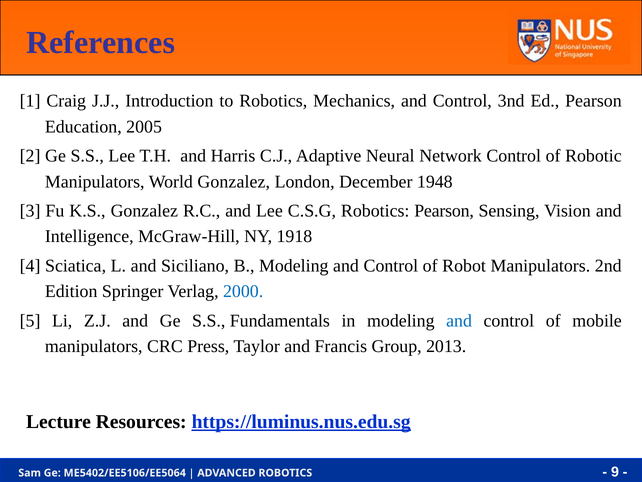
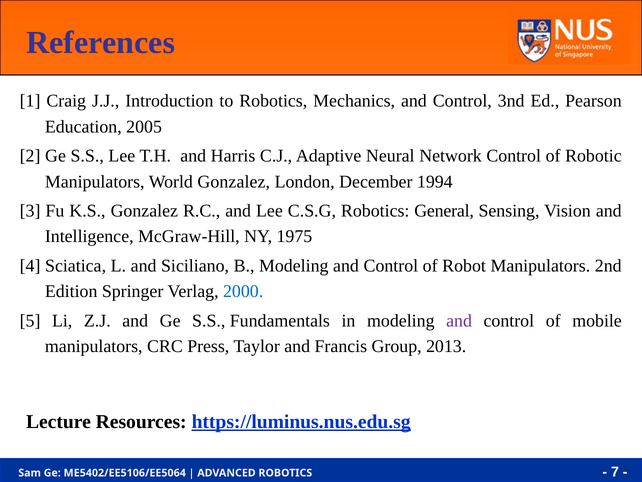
1948: 1948 -> 1994
Robotics Pearson: Pearson -> General
1918: 1918 -> 1975
and at (459, 321) colour: blue -> purple
9: 9 -> 7
